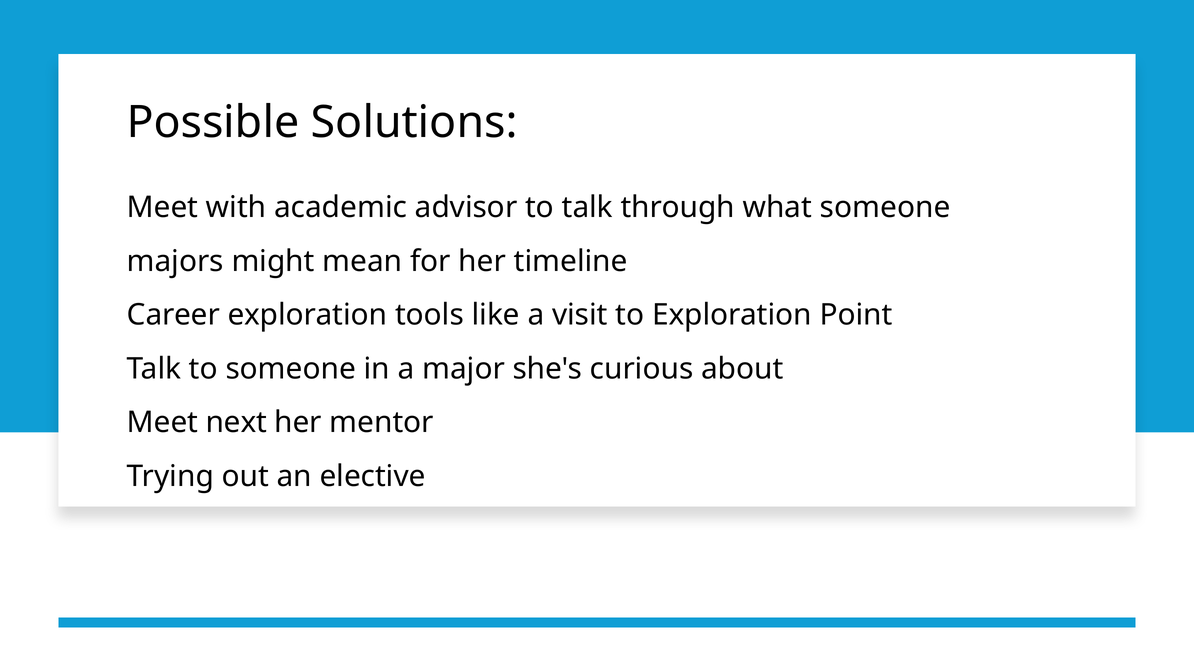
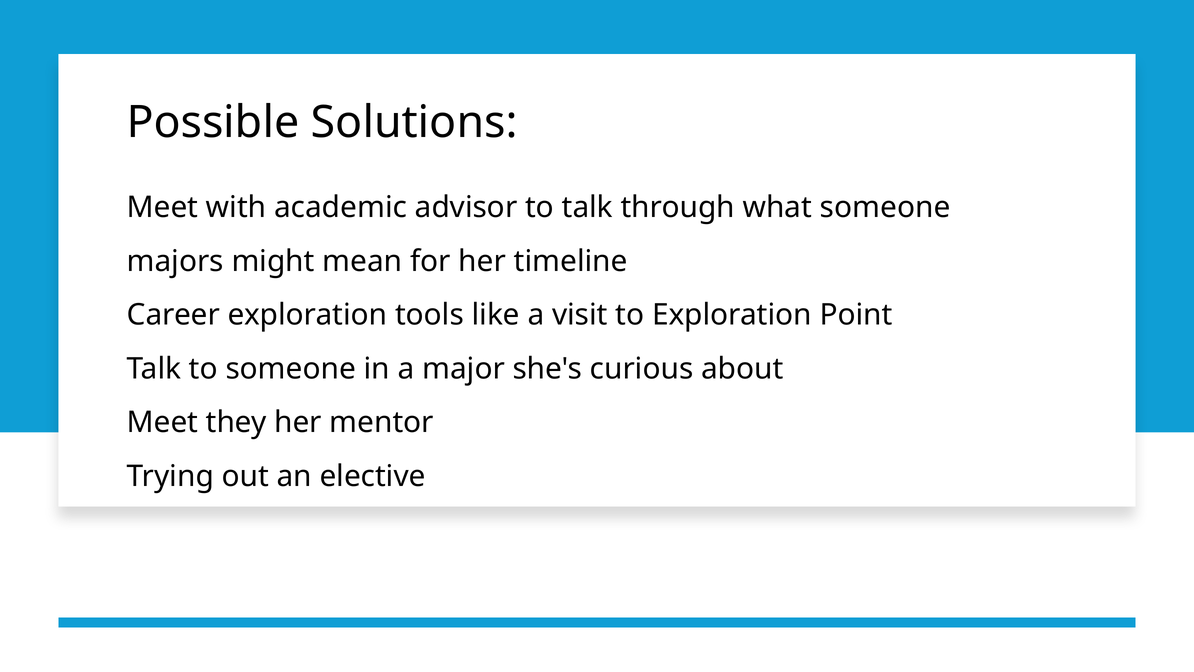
next: next -> they
